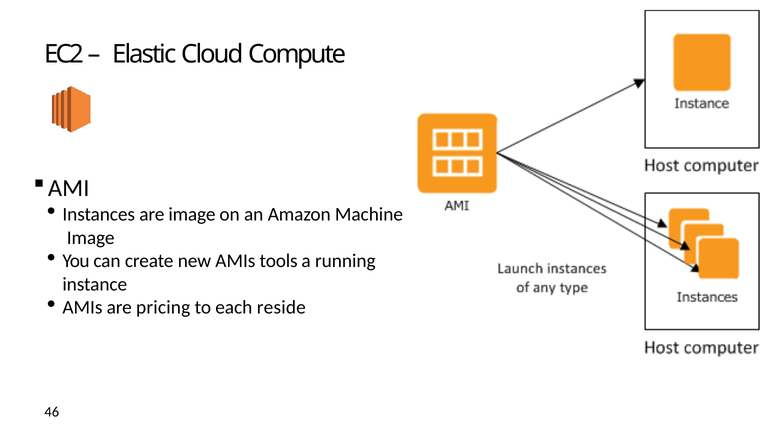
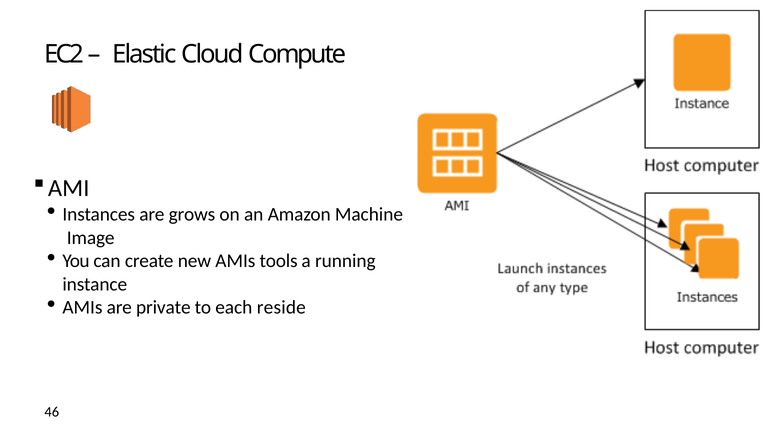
are image: image -> grows
pricing: pricing -> private
